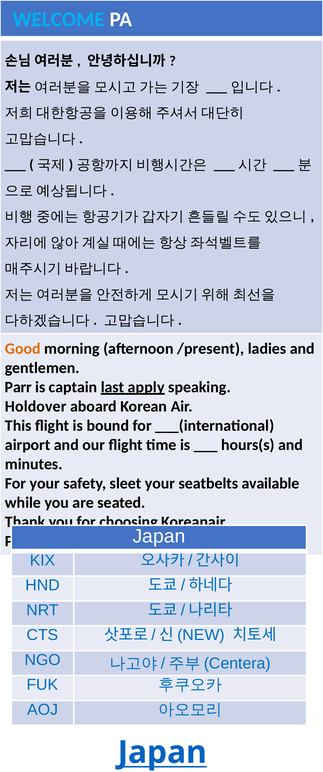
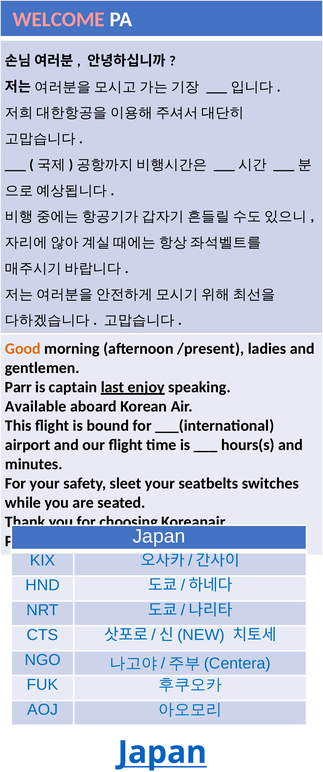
WELCOME colour: light blue -> pink
last apply: apply -> enjoy
Holdover: Holdover -> Available
available: available -> switches
